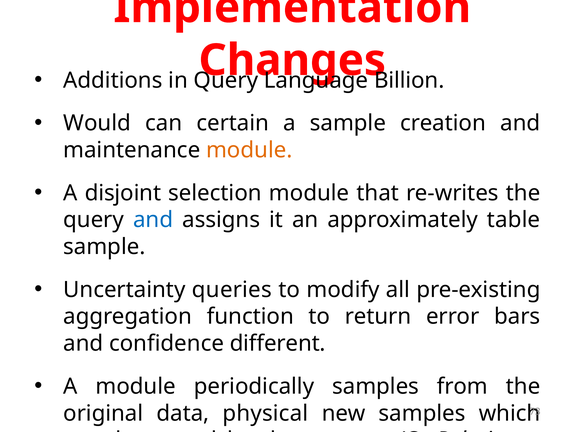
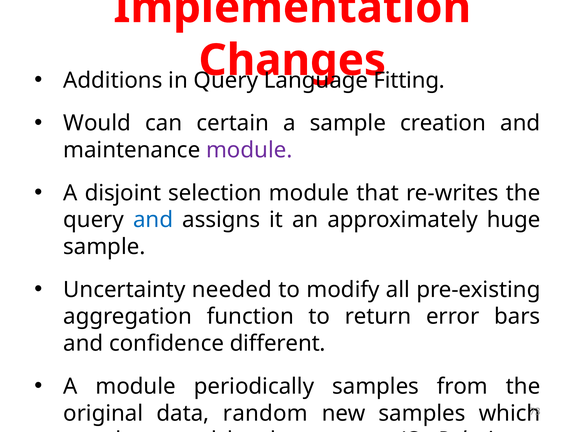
Billion: Billion -> Fitting
module at (249, 150) colour: orange -> purple
table: table -> huge
queries: queries -> needed
physical: physical -> random
